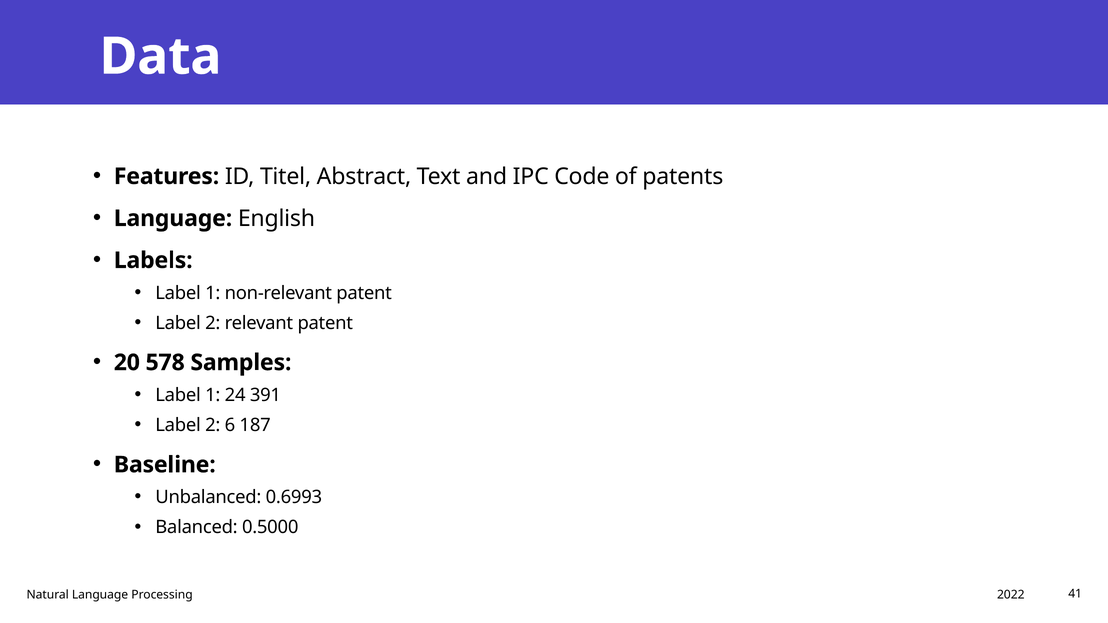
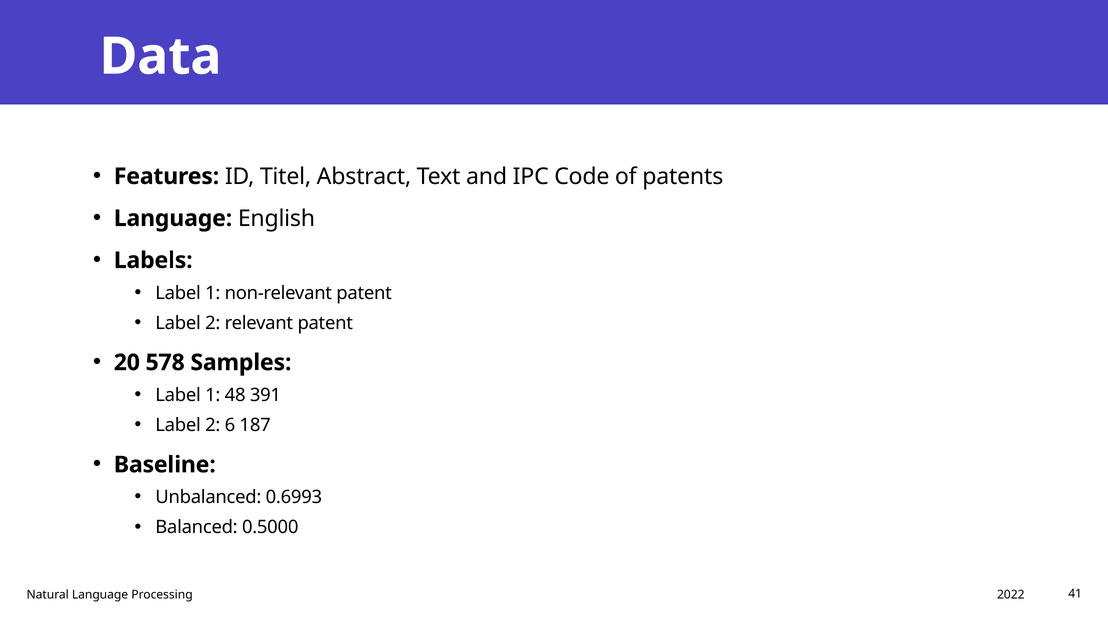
24: 24 -> 48
